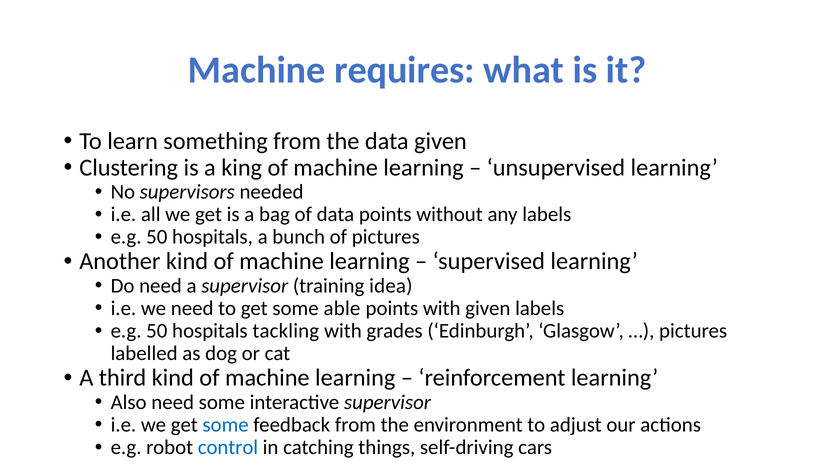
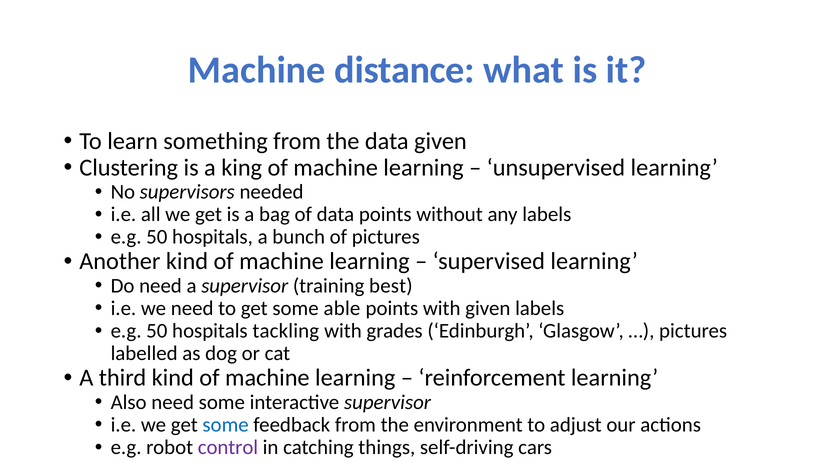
requires: requires -> distance
idea: idea -> best
control colour: blue -> purple
